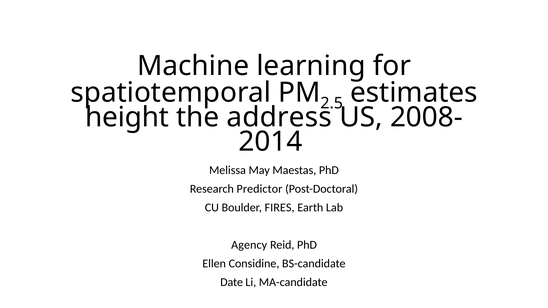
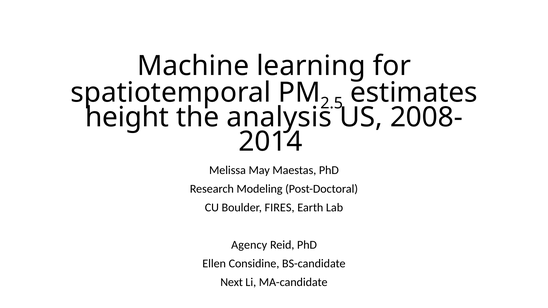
address: address -> analysis
Predictor: Predictor -> Modeling
Date: Date -> Next
